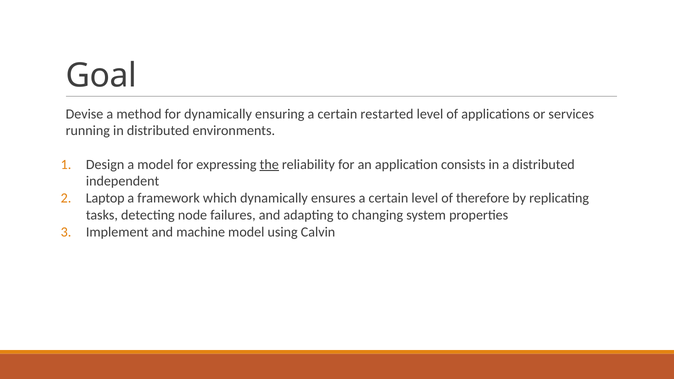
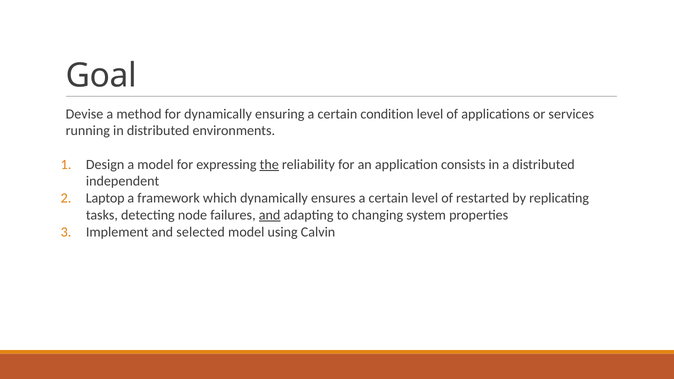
restarted: restarted -> condition
therefore: therefore -> restarted
and at (270, 215) underline: none -> present
machine: machine -> selected
